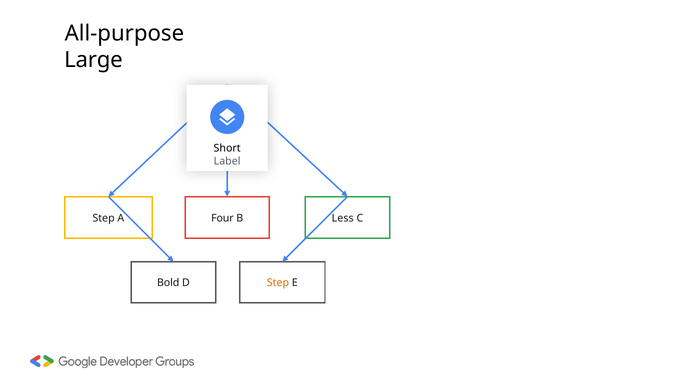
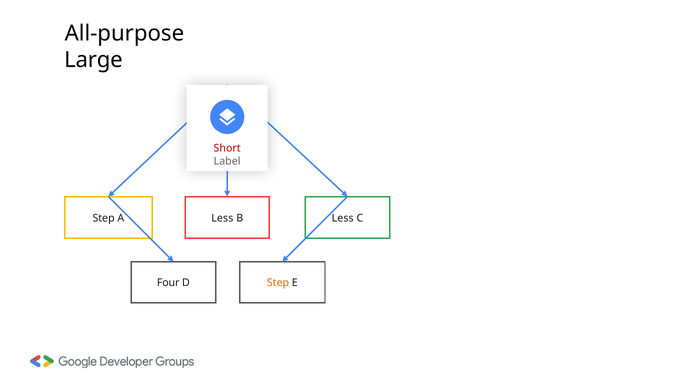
Short colour: black -> red
A Four: Four -> Less
Bold: Bold -> Four
